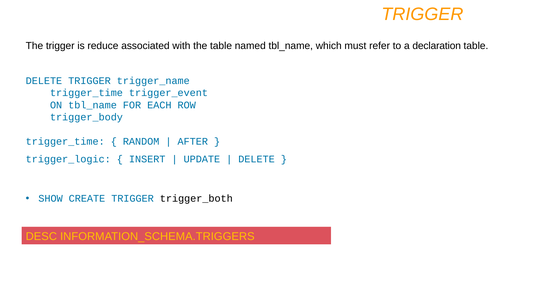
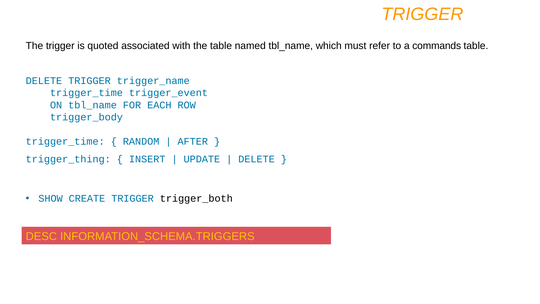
reduce: reduce -> quoted
declaration: declaration -> commands
trigger_logic: trigger_logic -> trigger_thing
